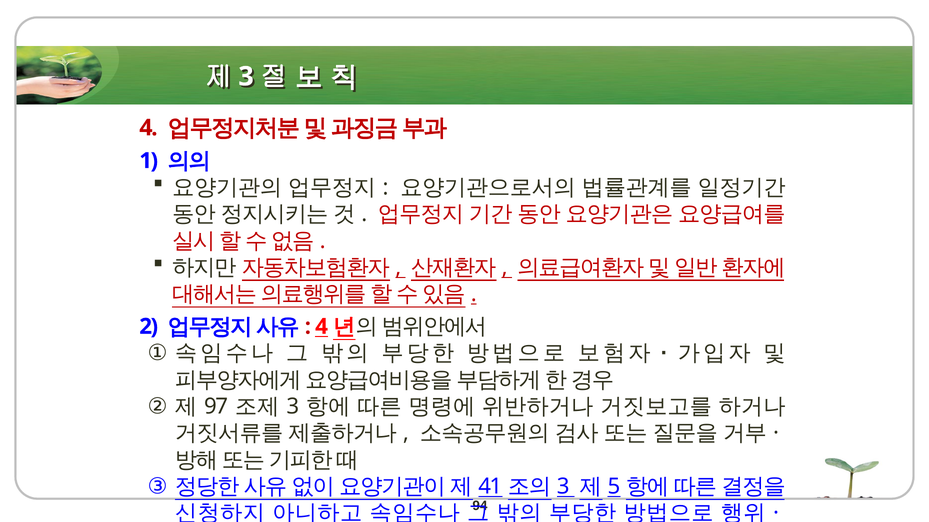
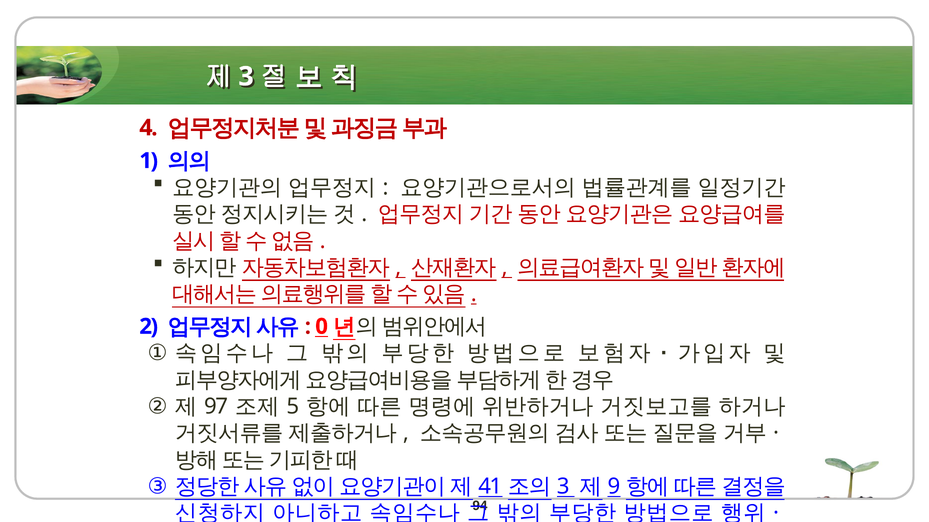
4 at (322, 327): 4 -> 0
3 at (293, 407): 3 -> 5
5: 5 -> 9
